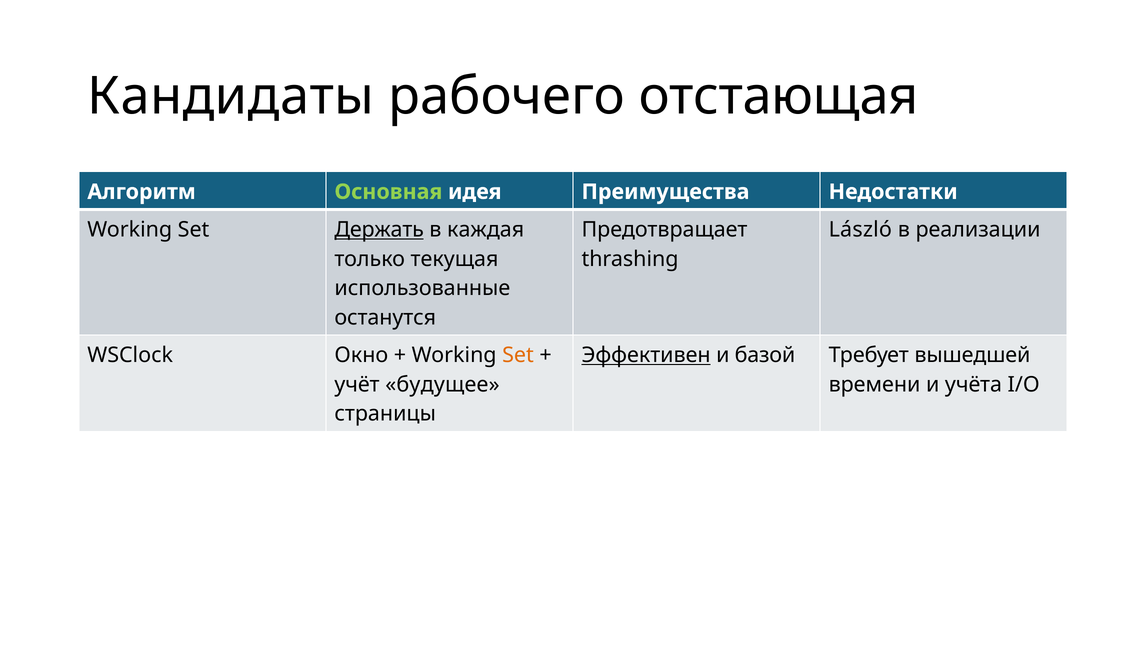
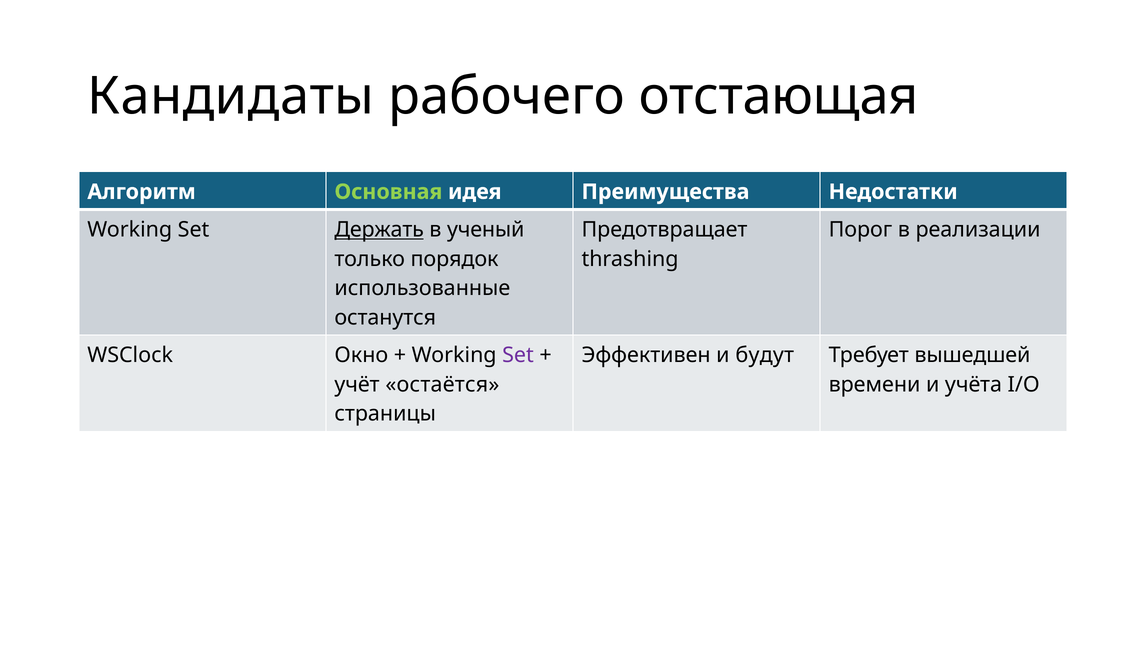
каждая: каждая -> ученый
László: László -> Порог
текущая: текущая -> порядок
Set at (518, 355) colour: orange -> purple
Эффективен underline: present -> none
базой: базой -> будут
будущее: будущее -> остаётся
